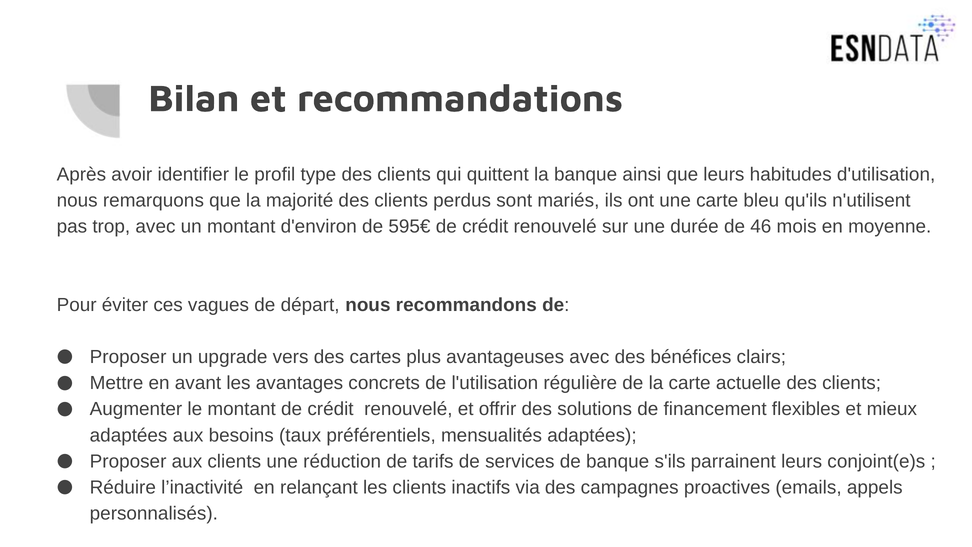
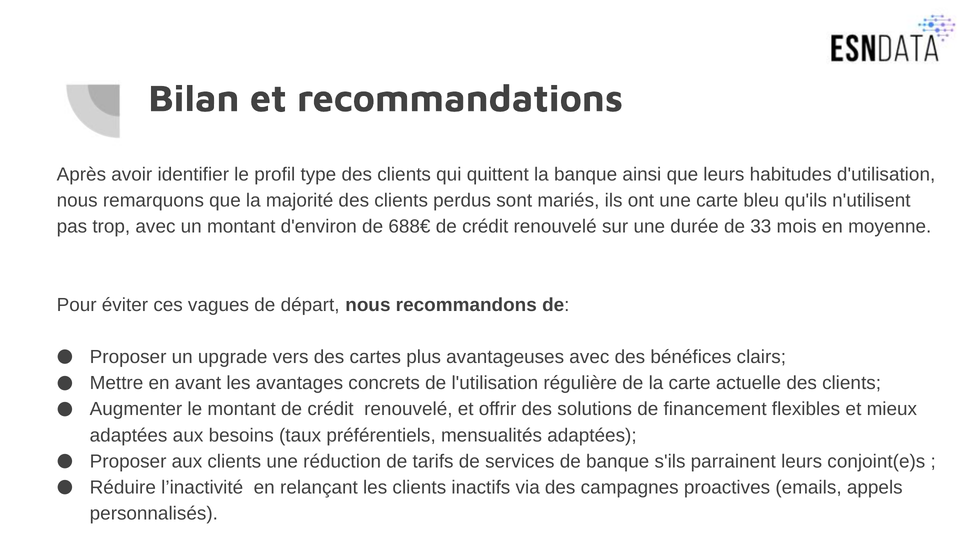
595€: 595€ -> 688€
46: 46 -> 33
